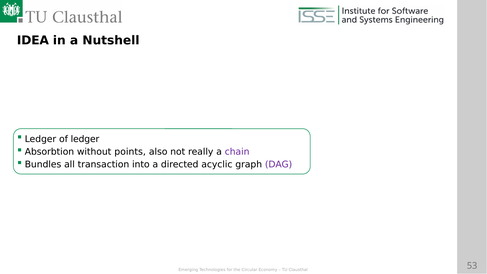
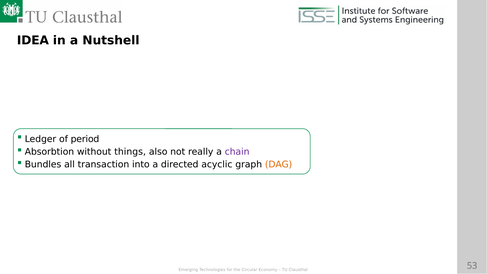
of ledger: ledger -> period
points: points -> things
DAG colour: purple -> orange
